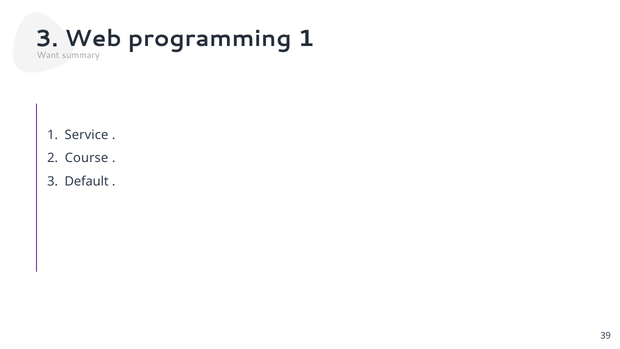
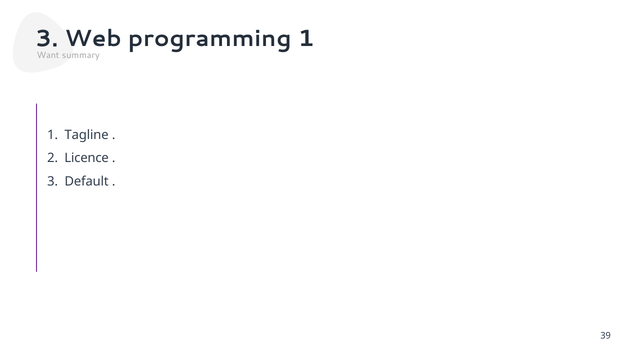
Service: Service -> Tagline
Course: Course -> Licence
